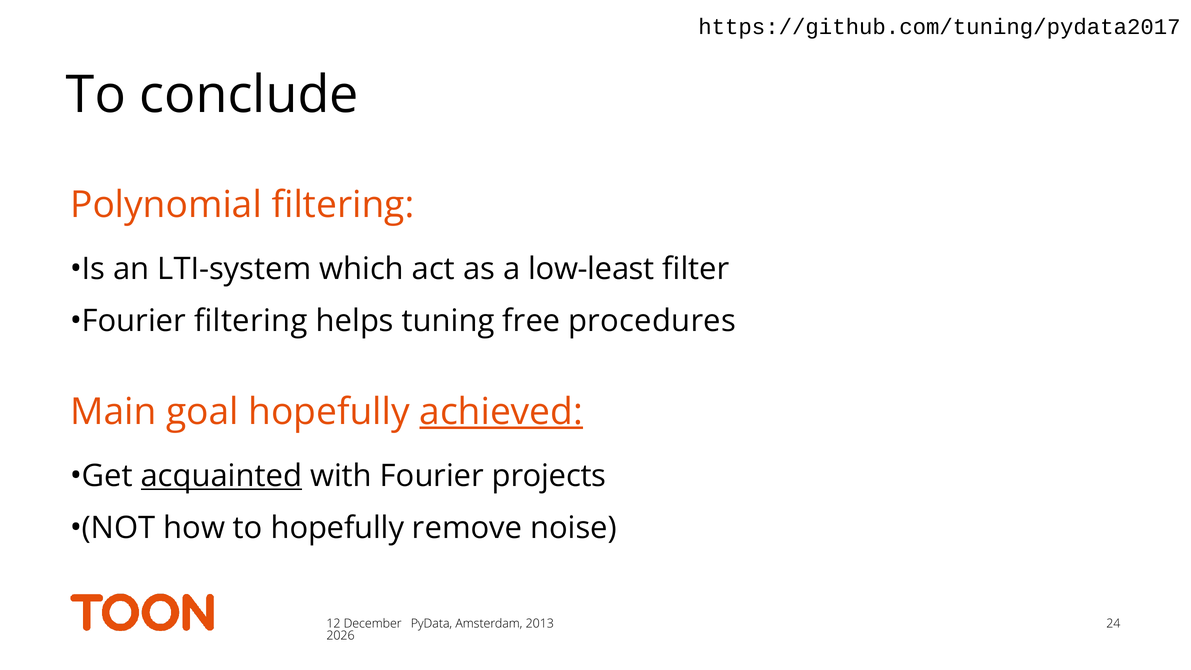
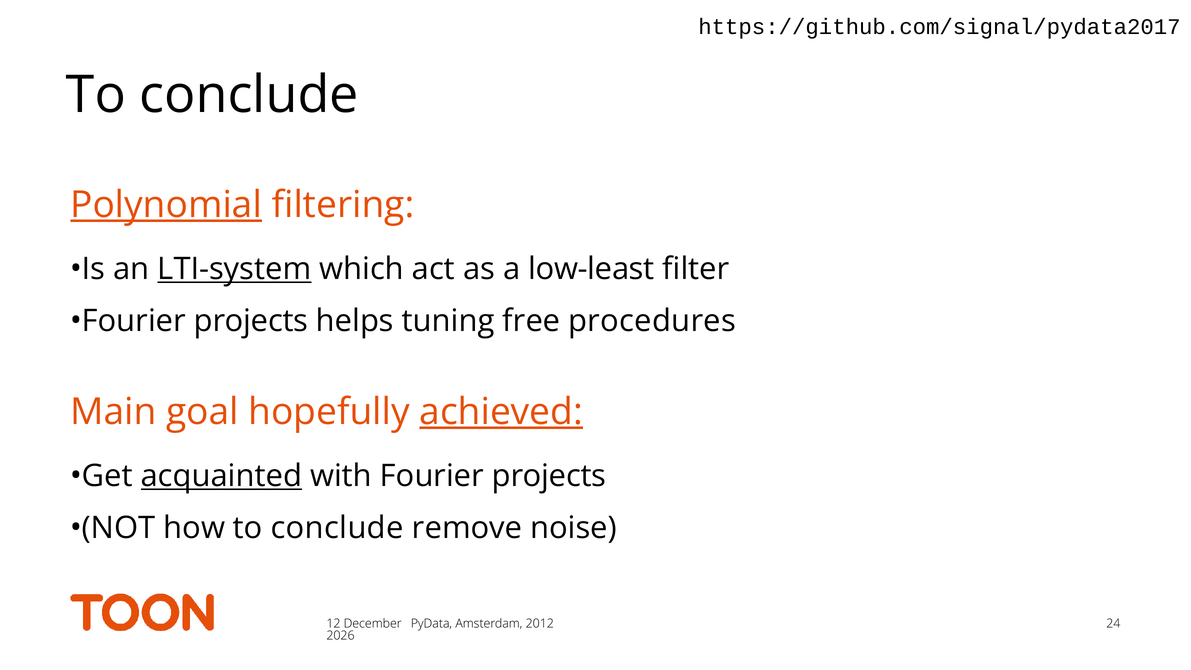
https://github.com/tuning/pydata2017: https://github.com/tuning/pydata2017 -> https://github.com/signal/pydata2017
Polynomial underline: none -> present
LTI-system underline: none -> present
filtering at (251, 321): filtering -> projects
how to hopefully: hopefully -> conclude
2013: 2013 -> 2012
